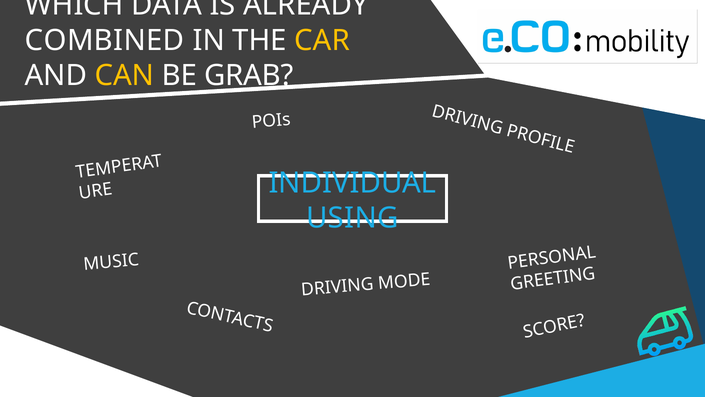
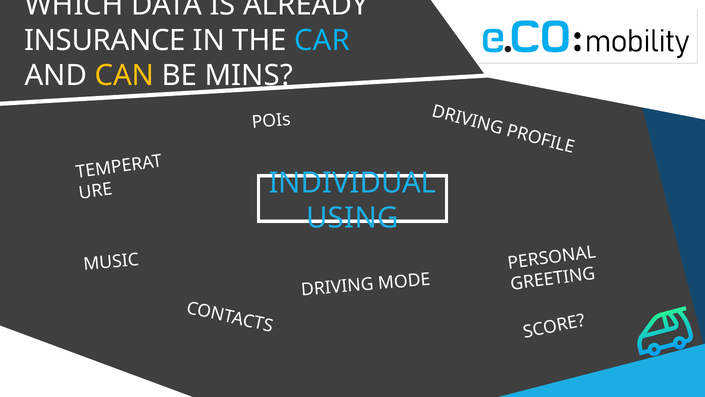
COMBINED: COMBINED -> INSURANCE
CAR colour: yellow -> light blue
GRAB: GRAB -> MINS
